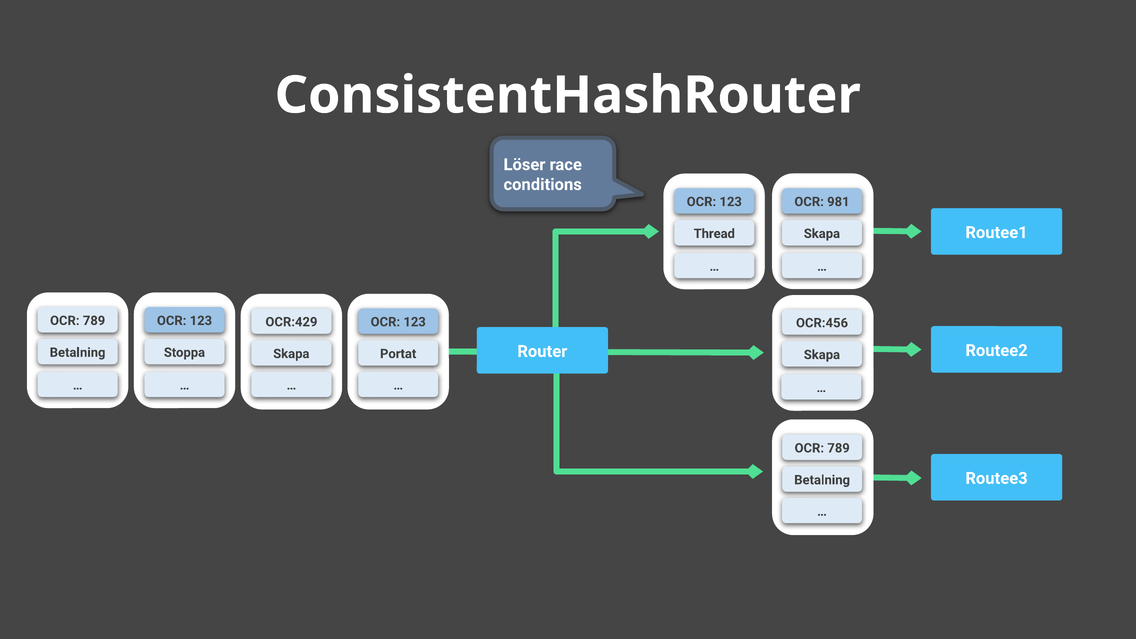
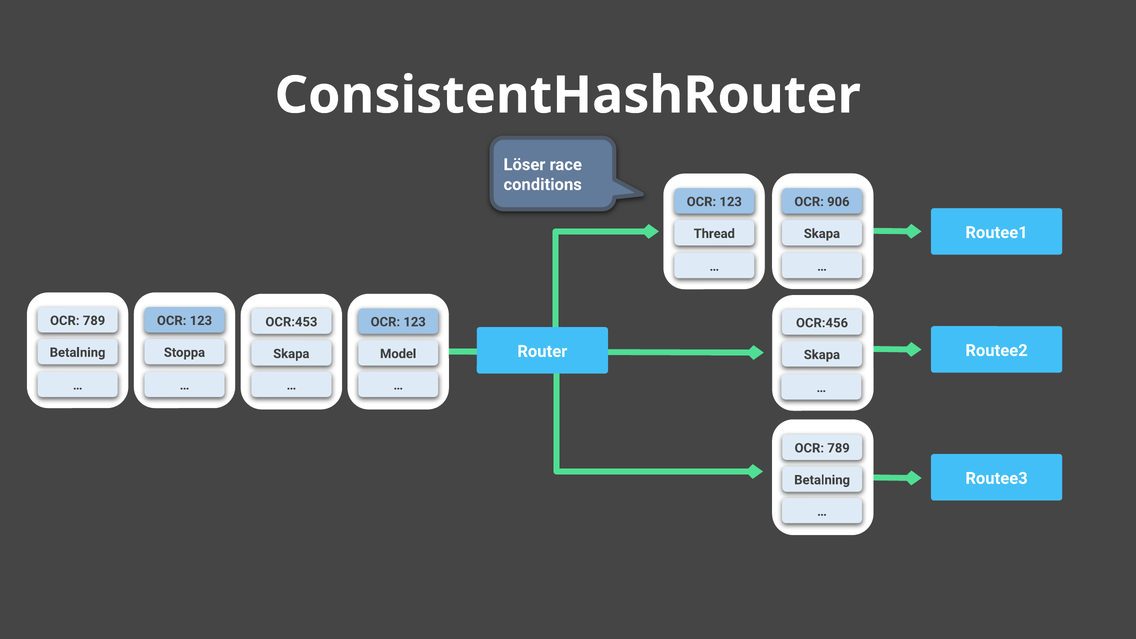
981: 981 -> 906
OCR:429: OCR:429 -> OCR:453
Portat: Portat -> Model
